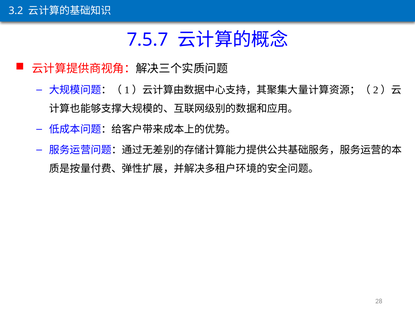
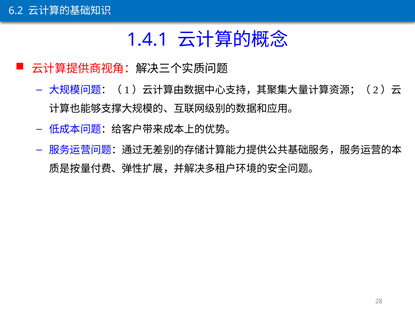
3.2: 3.2 -> 6.2
7.5.7: 7.5.7 -> 1.4.1
